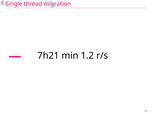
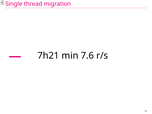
1.2: 1.2 -> 7.6
